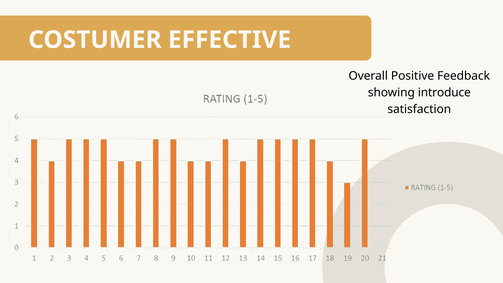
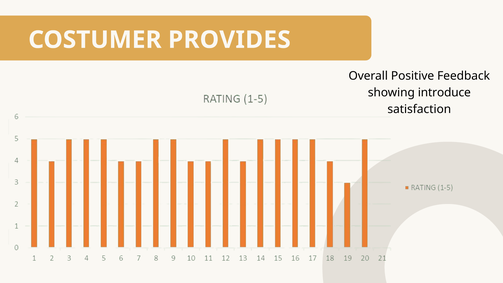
EFFECTIVE: EFFECTIVE -> PROVIDES
